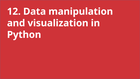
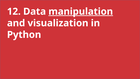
manipulation underline: none -> present
